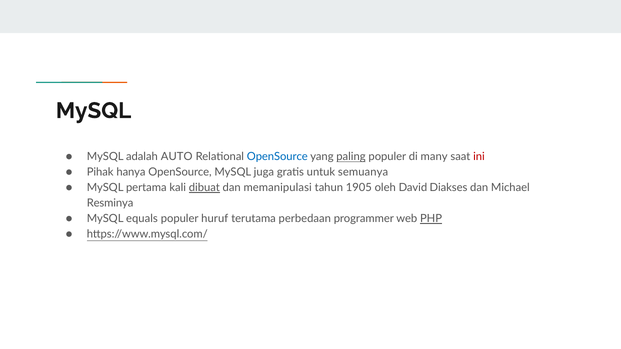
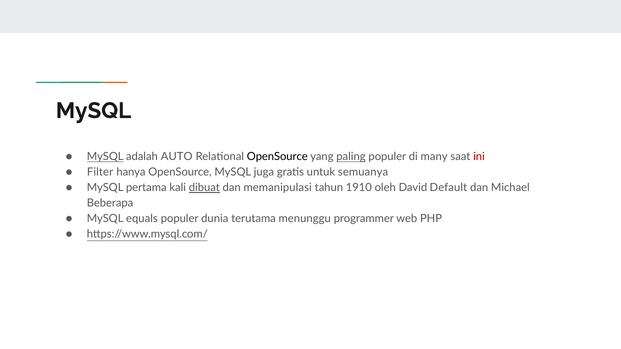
MySQL at (105, 157) underline: none -> present
OpenSource at (277, 157) colour: blue -> black
Pihak: Pihak -> Filter
1905: 1905 -> 1910
Diakses: Diakses -> Default
Resminya: Resminya -> Beberapa
huruf: huruf -> dunia
perbedaan: perbedaan -> menunggu
PHP underline: present -> none
